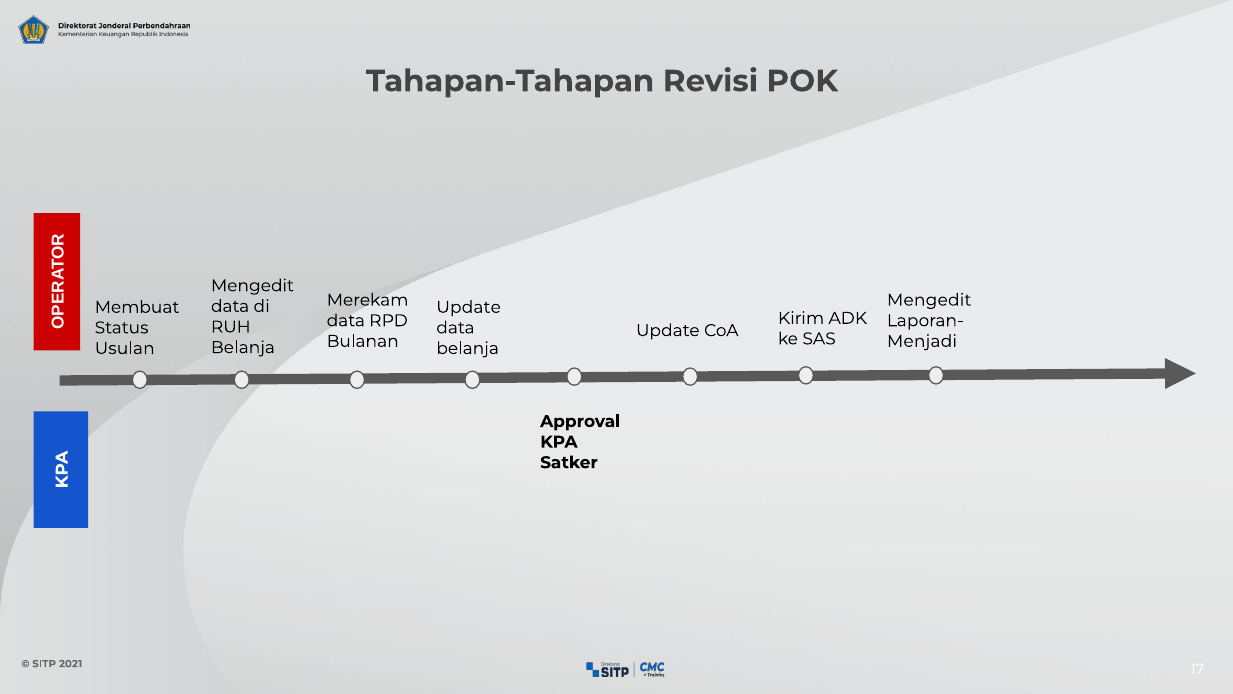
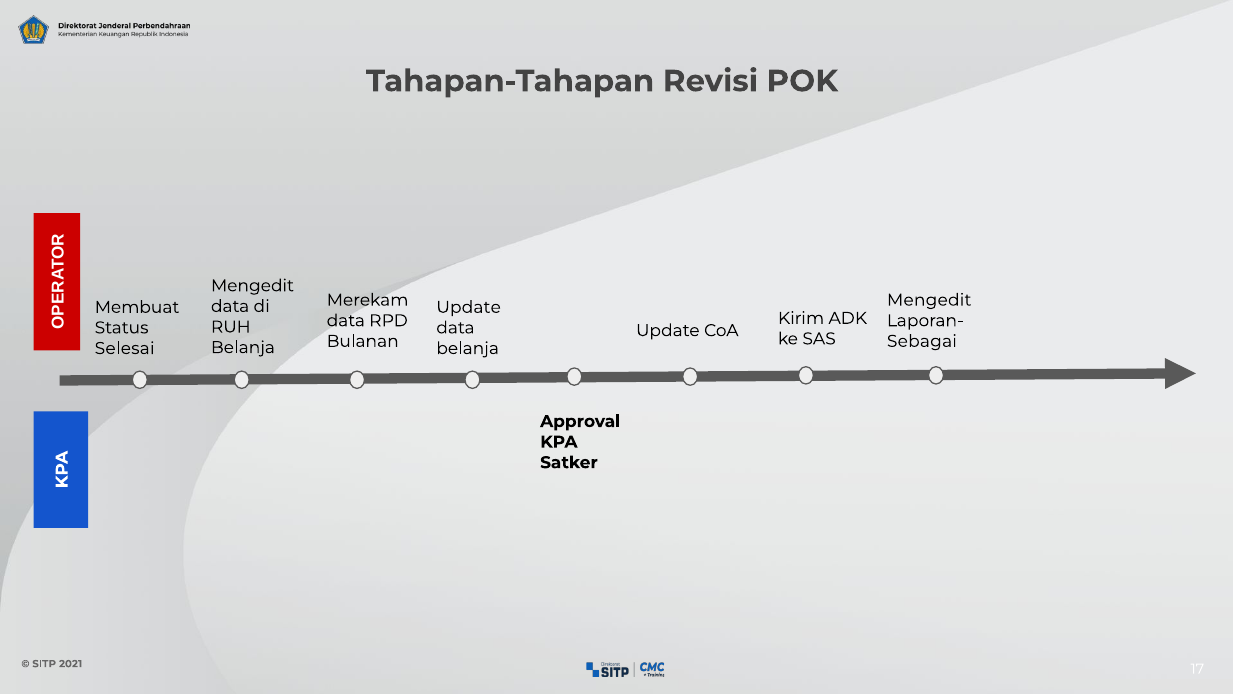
Menjadi: Menjadi -> Sebagai
Usulan: Usulan -> Selesai
